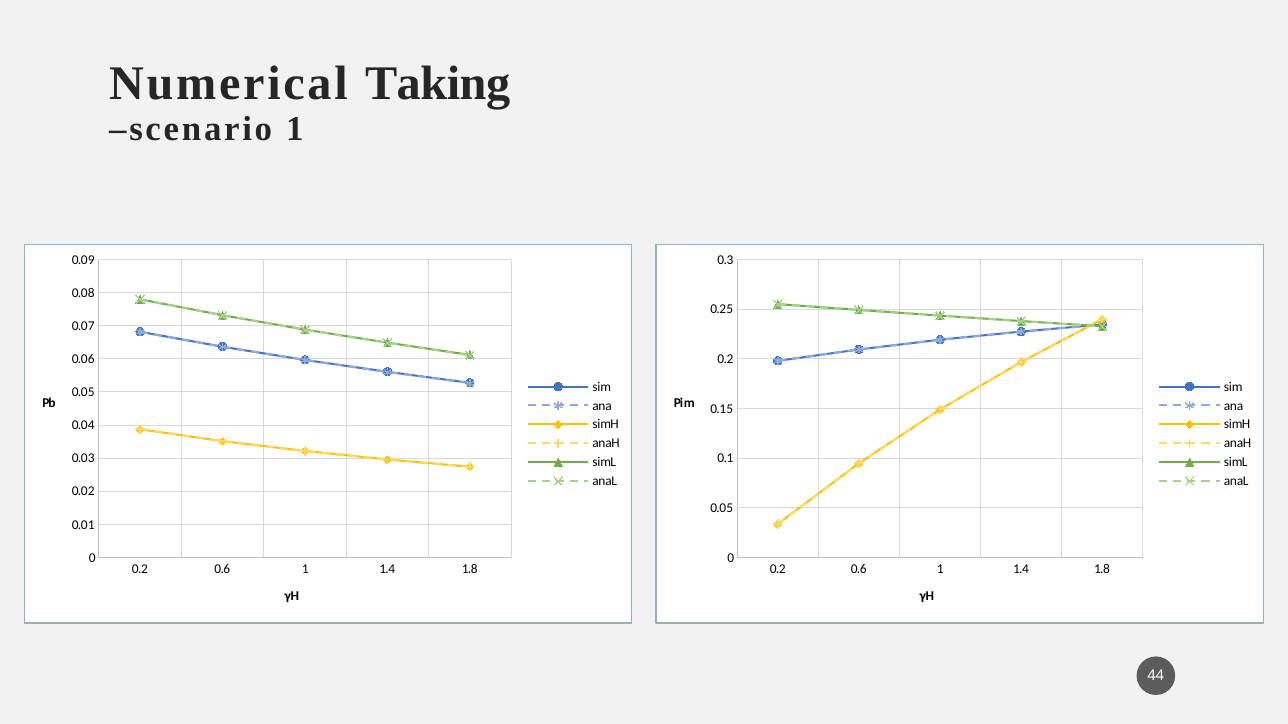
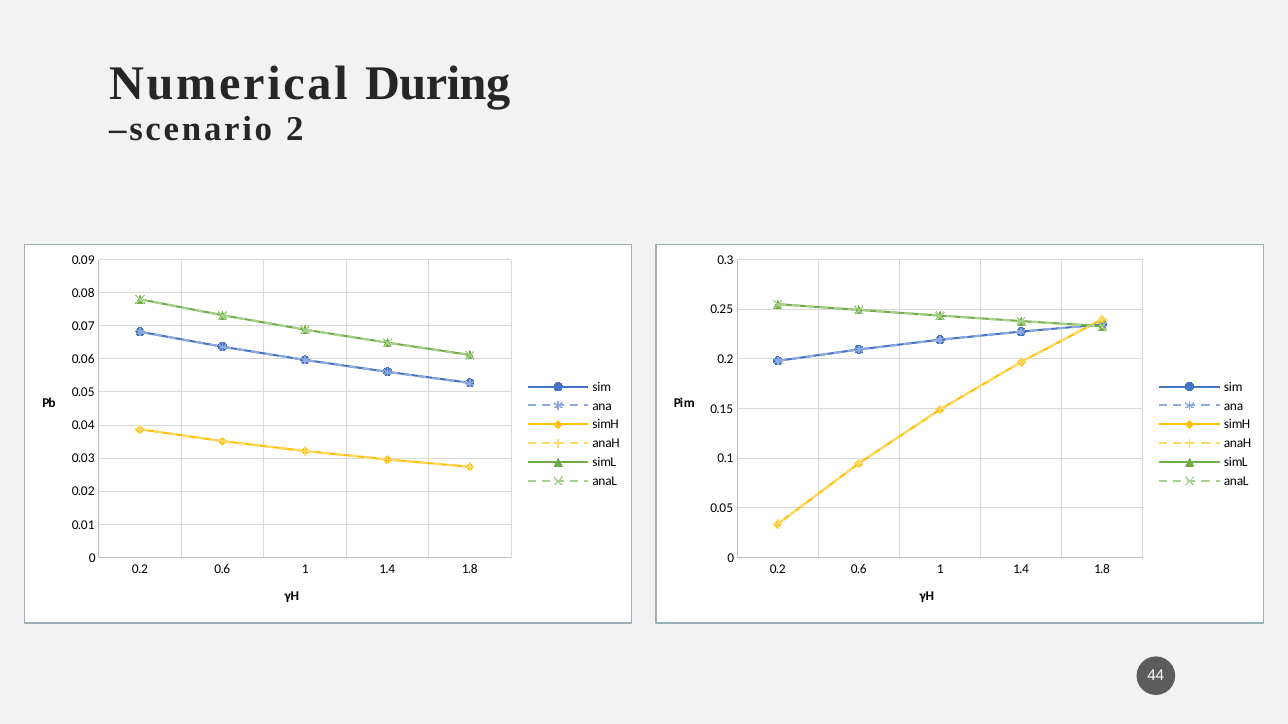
Taking: Taking -> During
scenario 1: 1 -> 2
